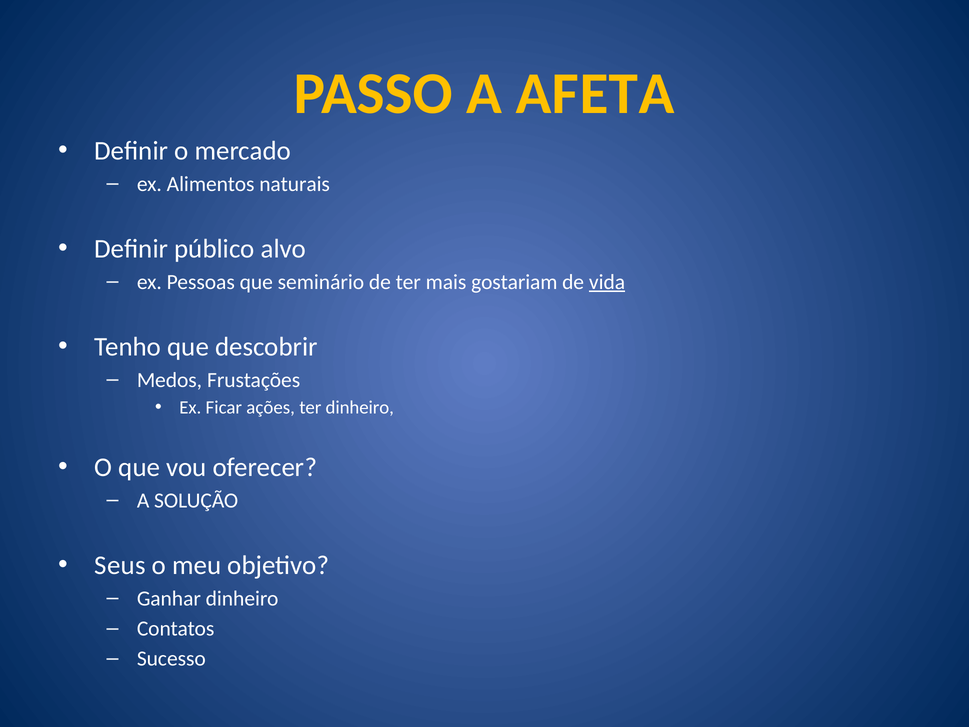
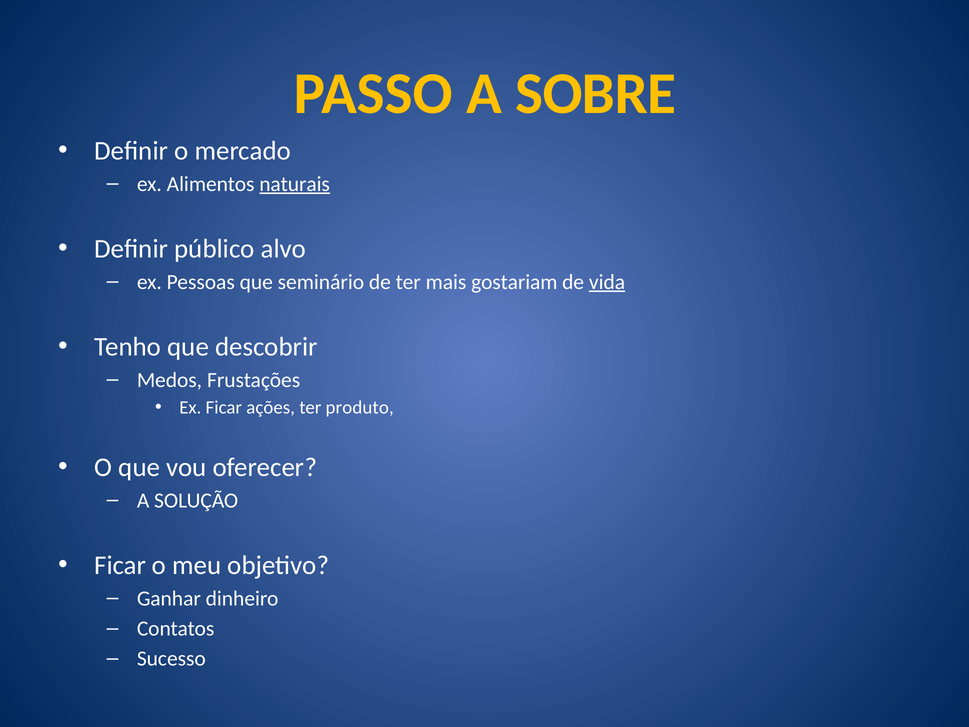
AFETA: AFETA -> SOBRE
naturais underline: none -> present
ter dinheiro: dinheiro -> produto
Seus at (120, 565): Seus -> Ficar
